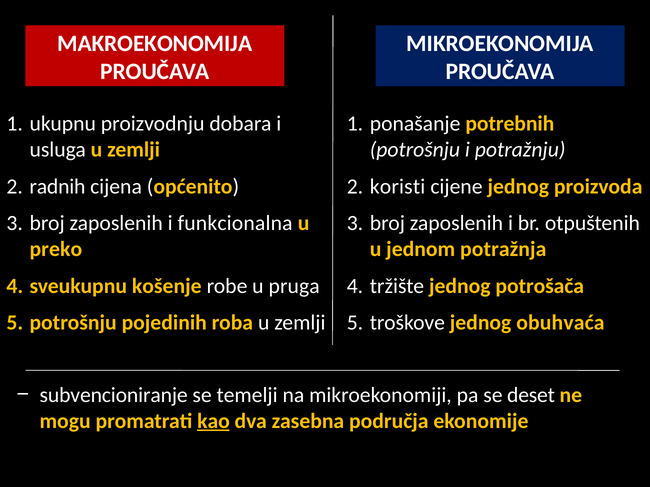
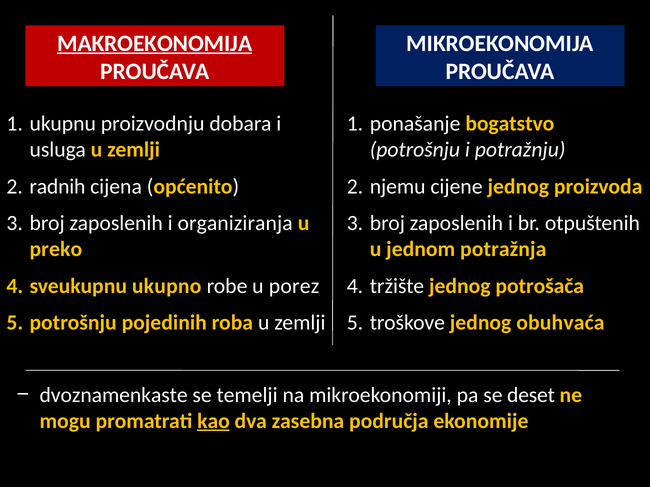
MAKROEKONOMIJA underline: none -> present
potrebnih: potrebnih -> bogatstvo
koristi: koristi -> njemu
funkcionalna: funkcionalna -> organiziranja
košenje: košenje -> ukupno
pruga: pruga -> porez
subvencioniranje: subvencioniranje -> dvoznamenkaste
